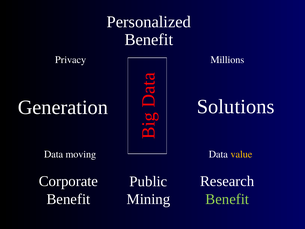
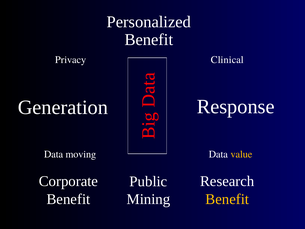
Millions: Millions -> Clinical
Solutions: Solutions -> Response
Benefit at (227, 199) colour: light green -> yellow
